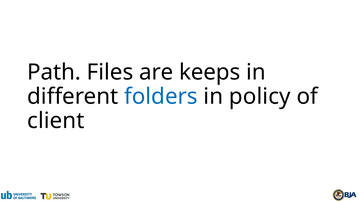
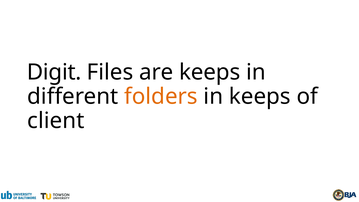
Path: Path -> Digit
folders colour: blue -> orange
in policy: policy -> keeps
